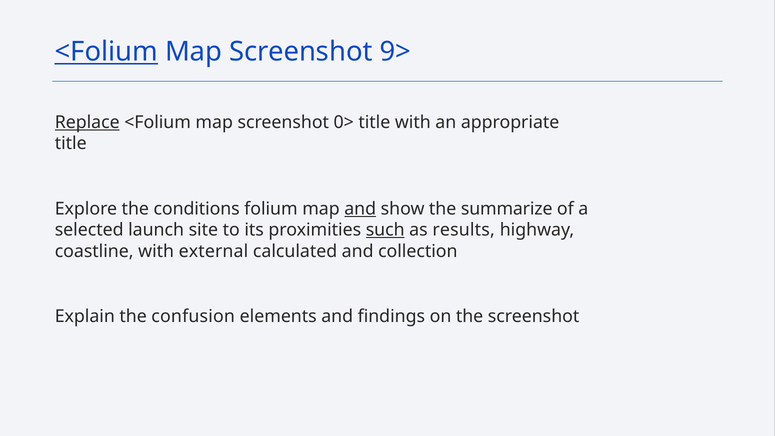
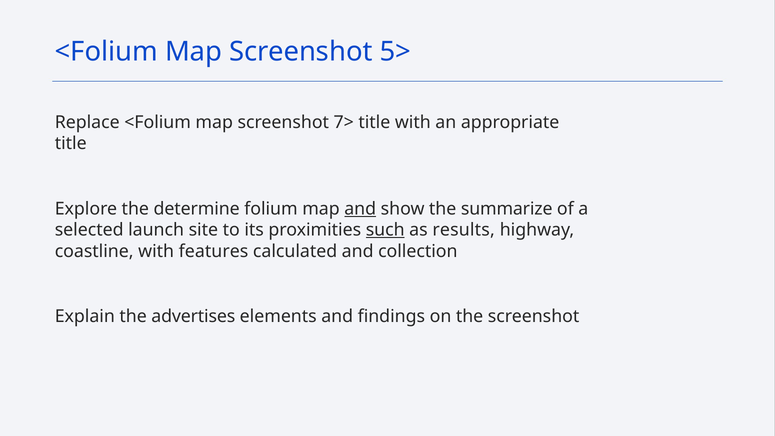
<Folium at (106, 52) underline: present -> none
9>: 9> -> 5>
Replace underline: present -> none
0>: 0> -> 7>
conditions: conditions -> determine
external: external -> features
confusion: confusion -> advertises
